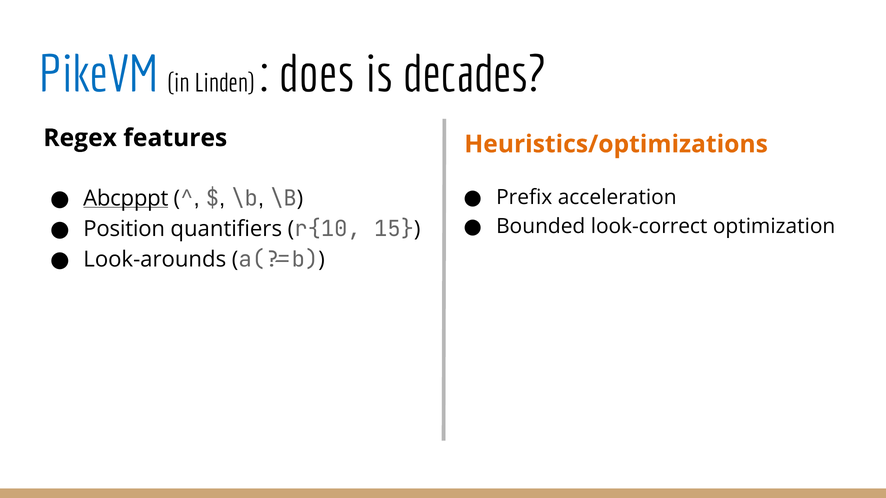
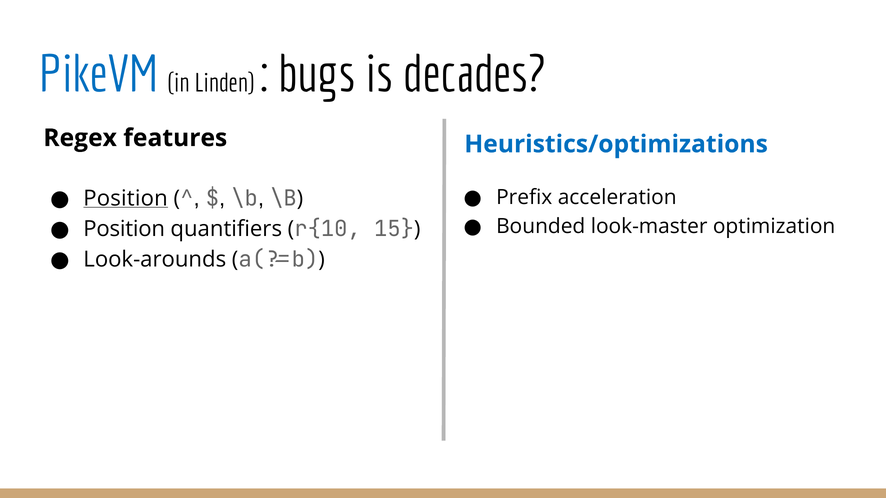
does: does -> bugs
Heuristics/optimizations colour: orange -> blue
Abcpppt at (126, 199): Abcpppt -> Position
look-correct: look-correct -> look-master
